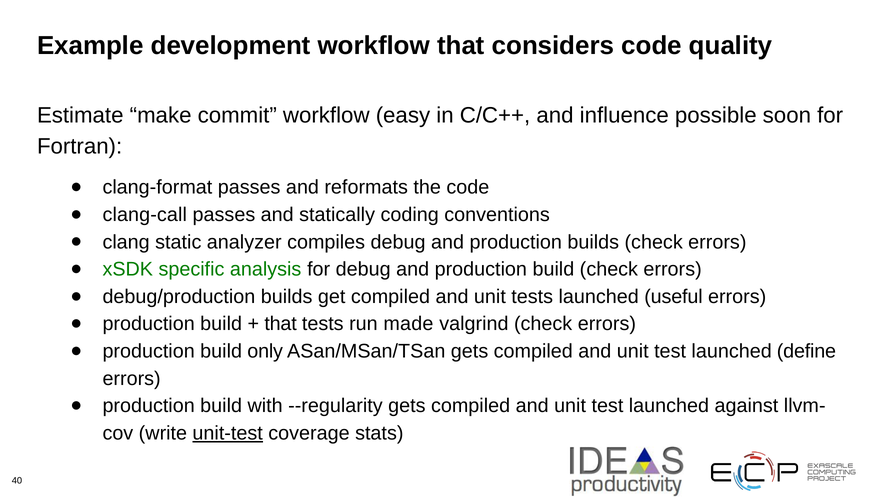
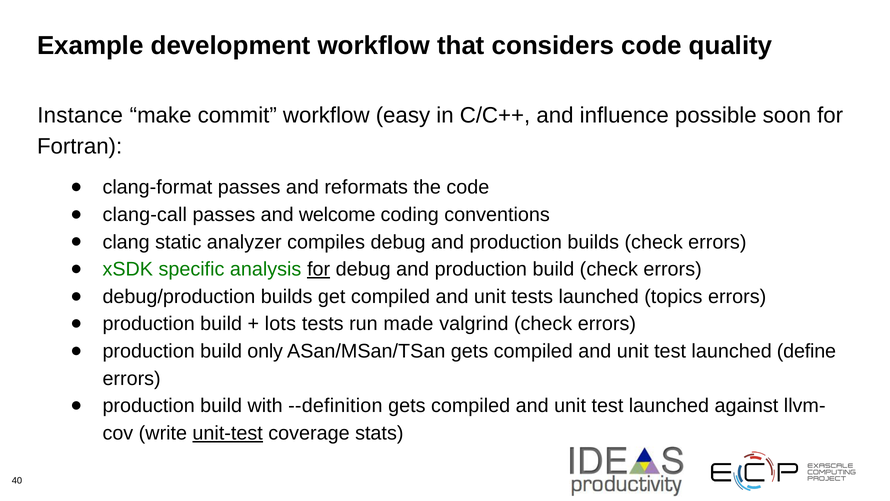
Estimate: Estimate -> Instance
statically: statically -> welcome
for at (319, 269) underline: none -> present
useful: useful -> topics
that at (281, 324): that -> lots
--regularity: --regularity -> --definition
